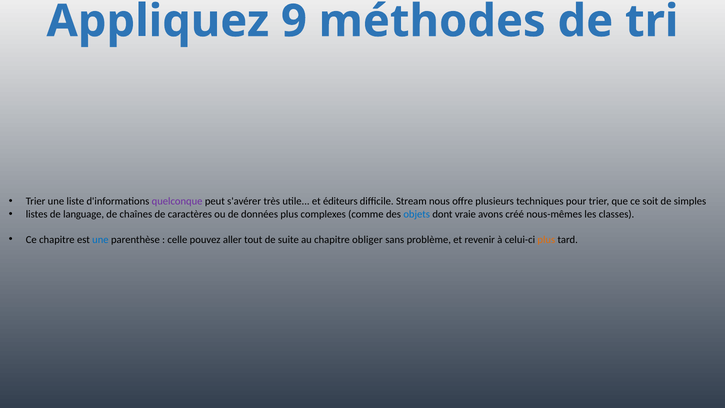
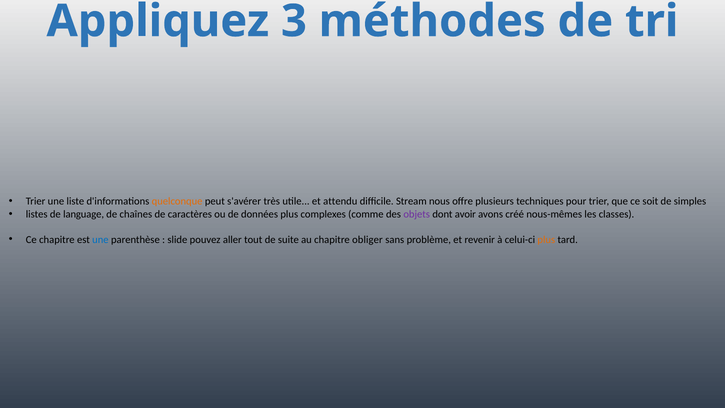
9: 9 -> 3
quelconque colour: purple -> orange
éditeurs: éditeurs -> attendu
objets colour: blue -> purple
vraie: vraie -> avoir
celle: celle -> slide
